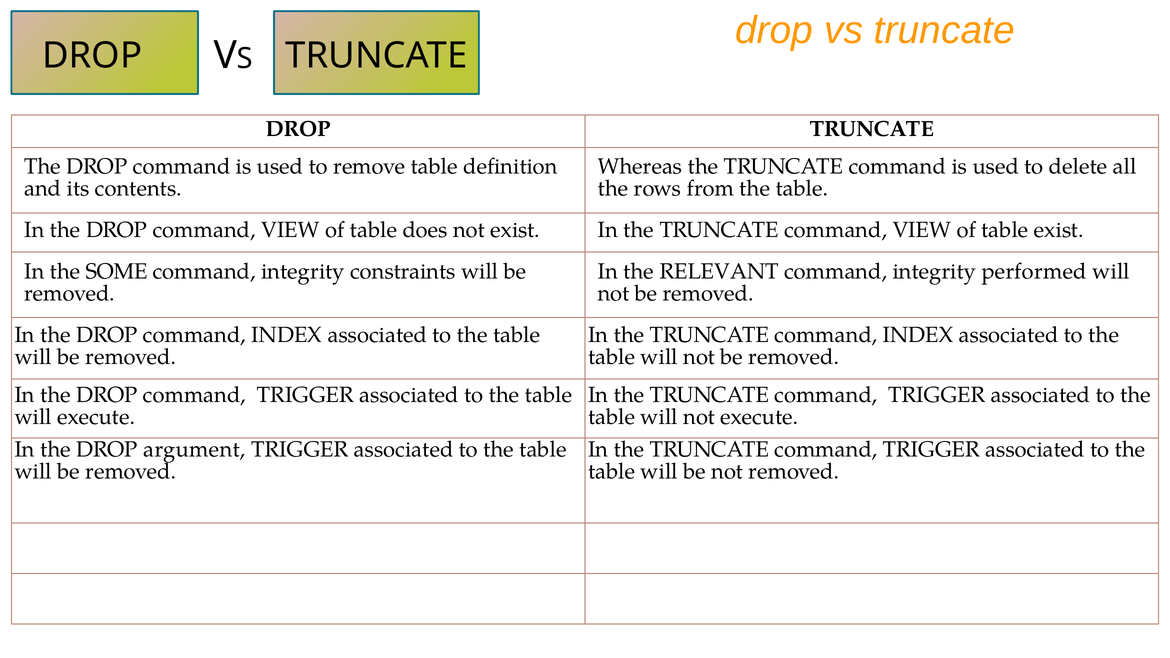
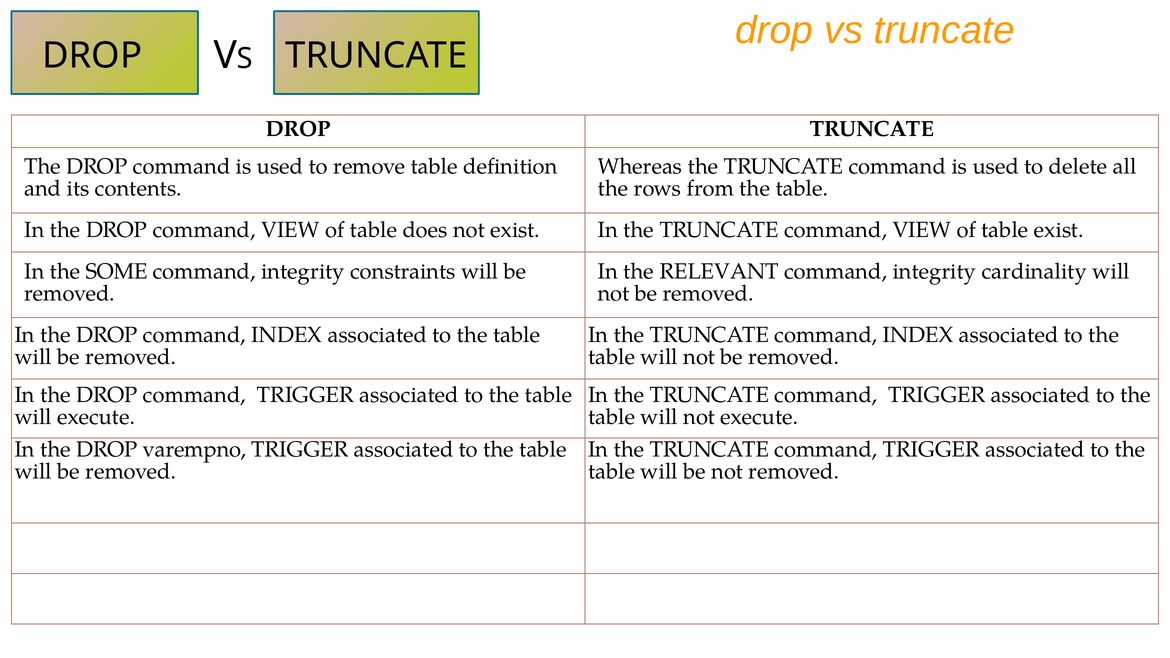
performed: performed -> cardinality
argument: argument -> varempno
